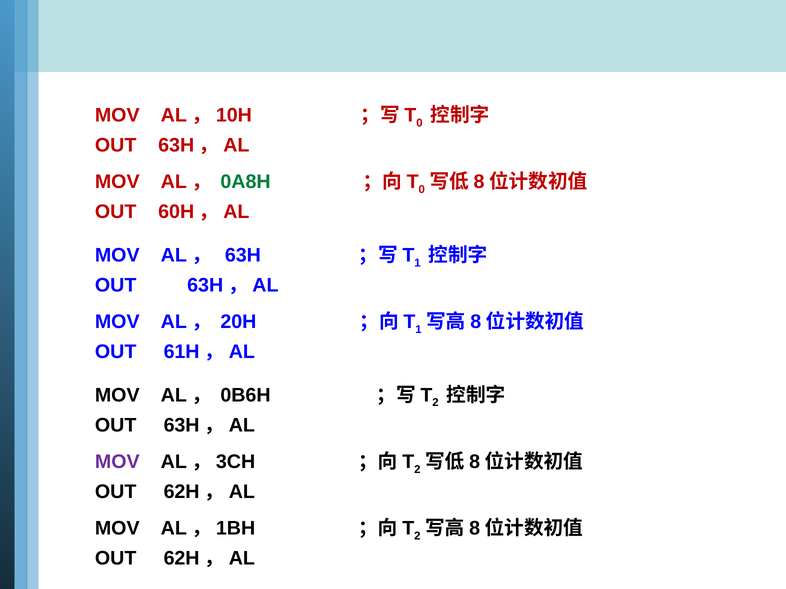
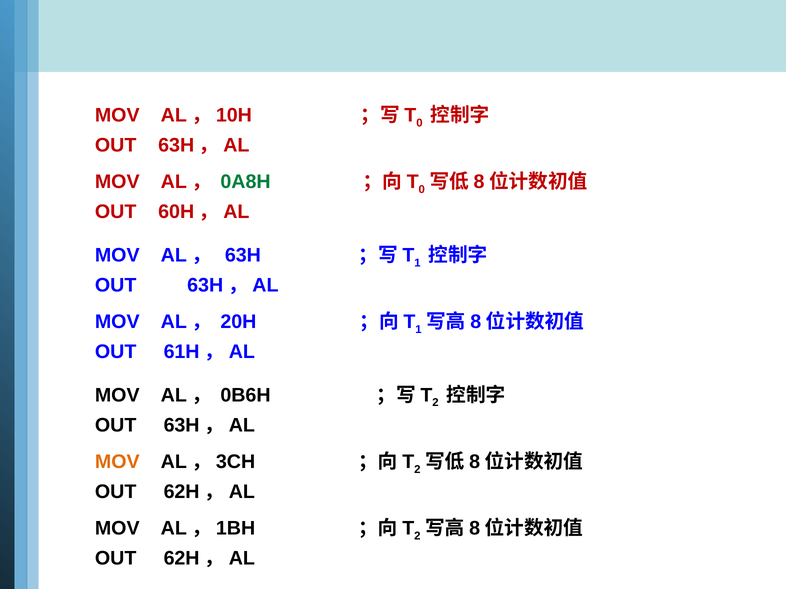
MOV at (117, 462) colour: purple -> orange
